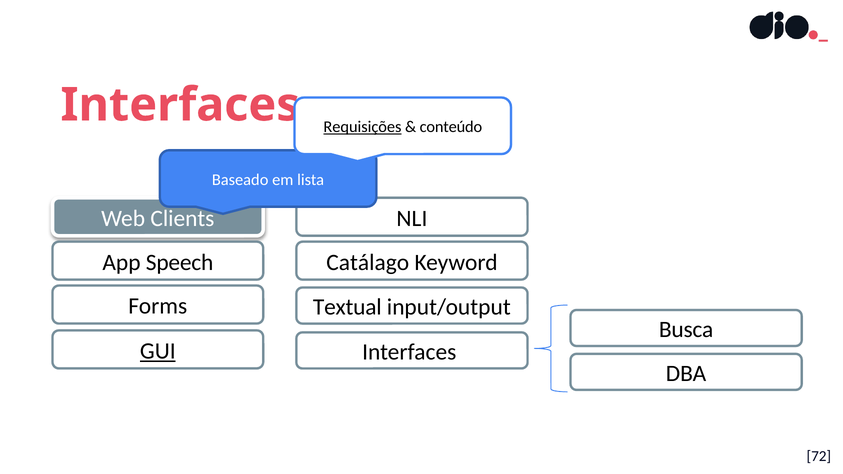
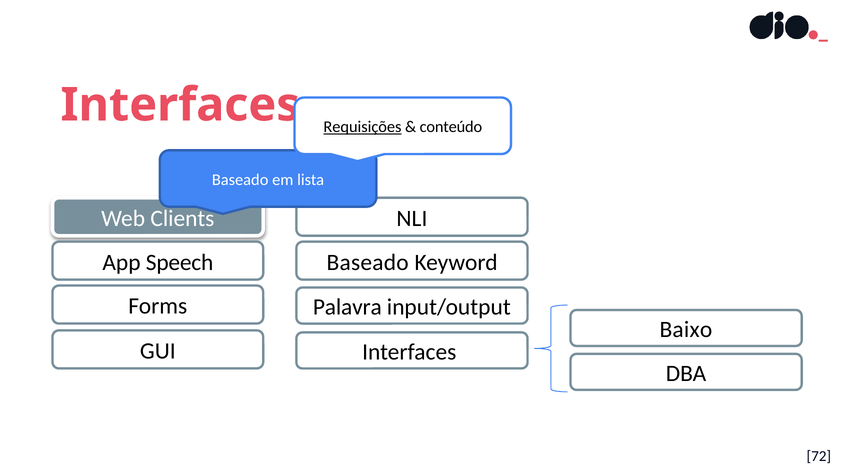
Catálago at (368, 262): Catálago -> Baseado
Textual: Textual -> Palavra
Busca: Busca -> Baixo
GUI underline: present -> none
